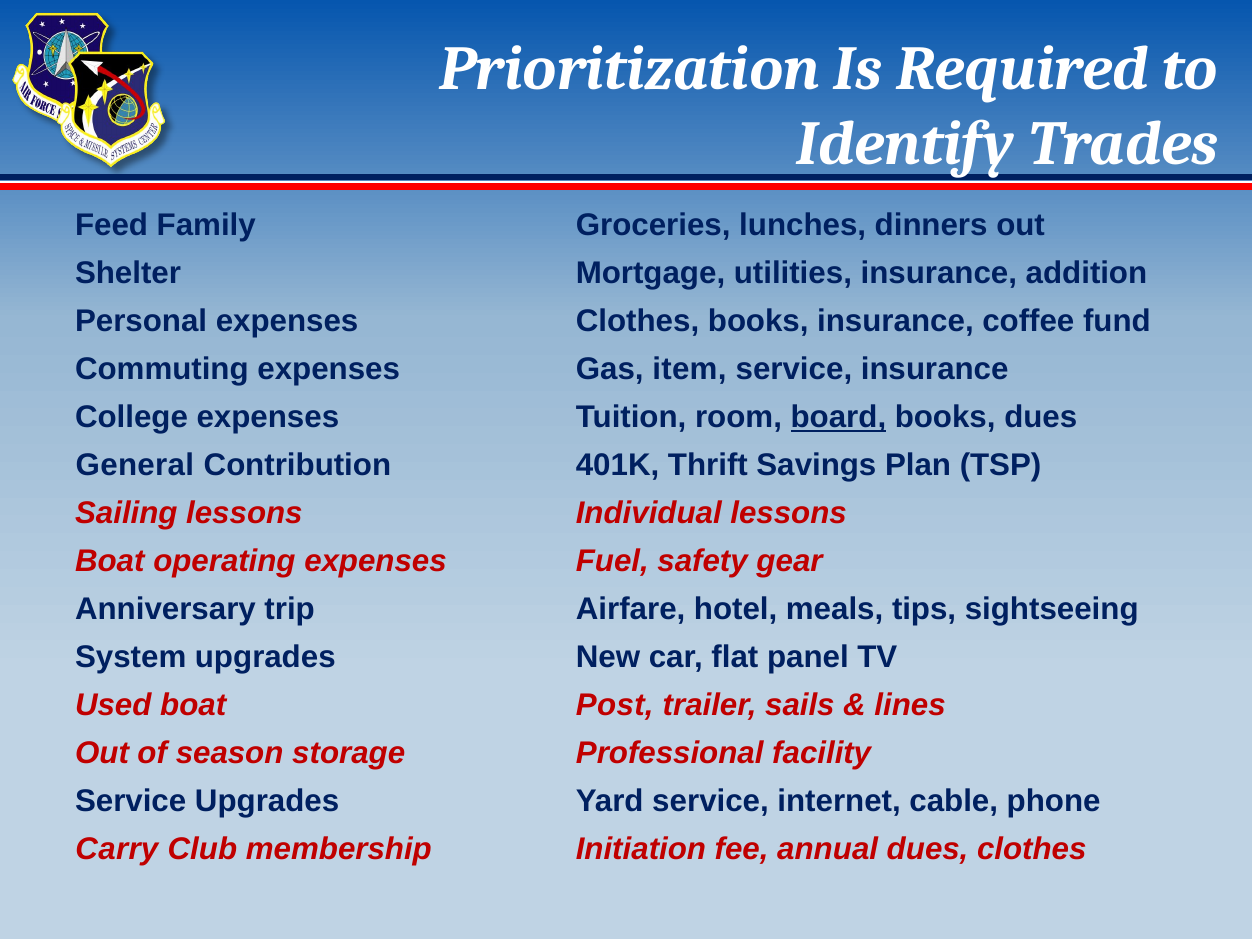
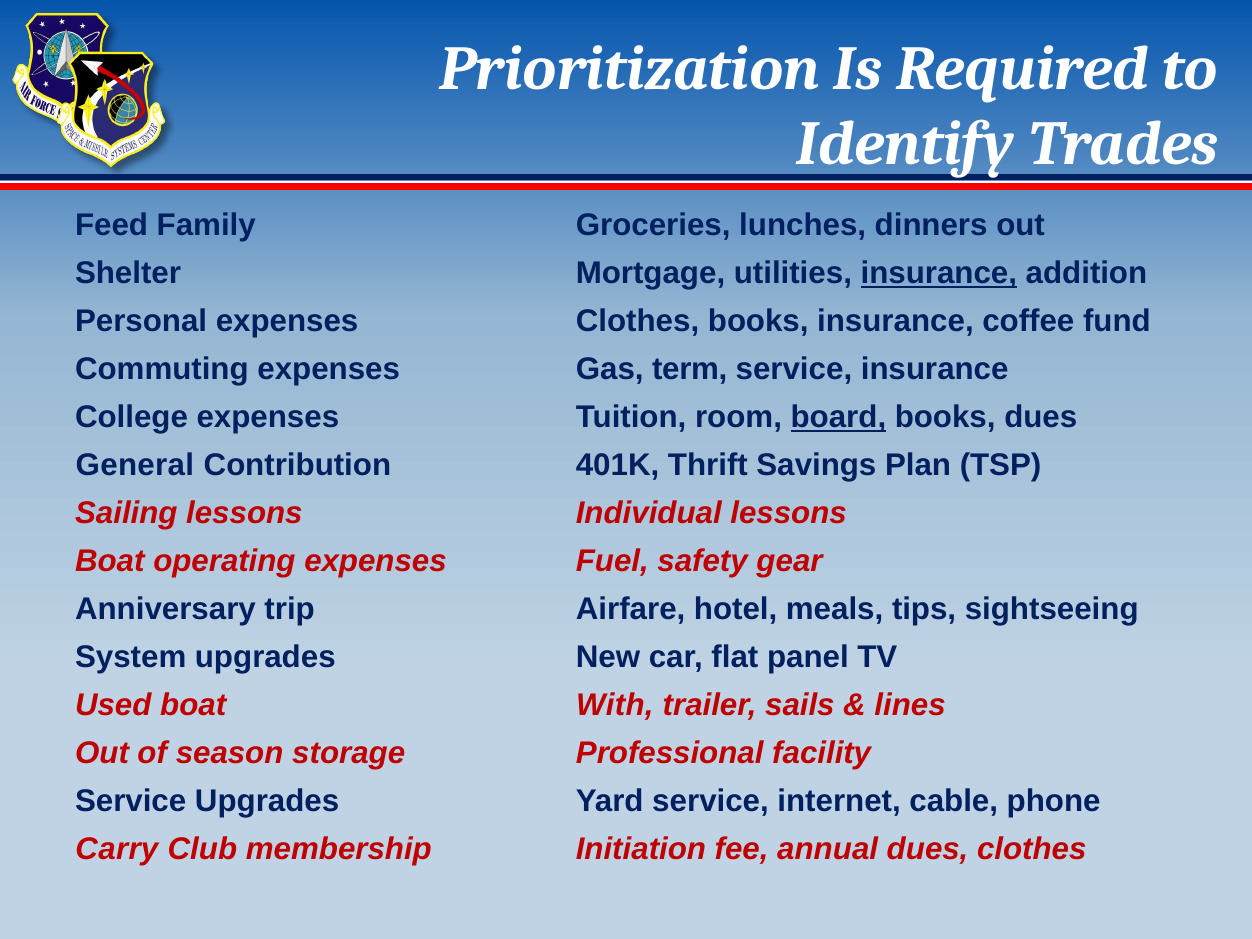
insurance at (939, 273) underline: none -> present
item: item -> term
Post: Post -> With
